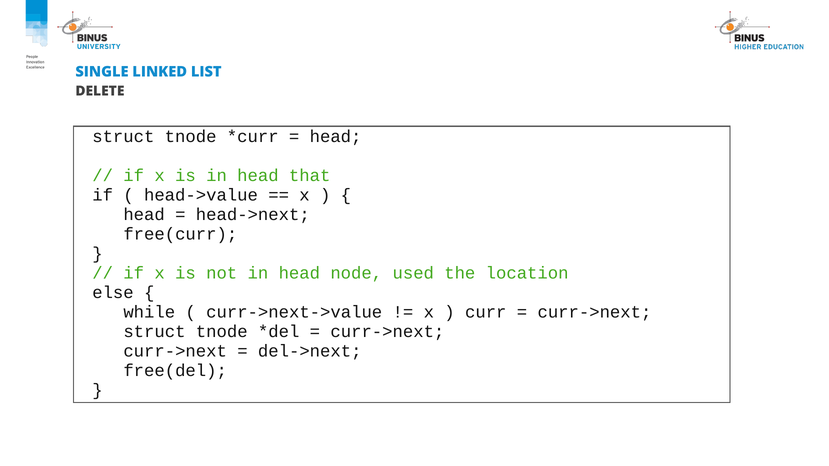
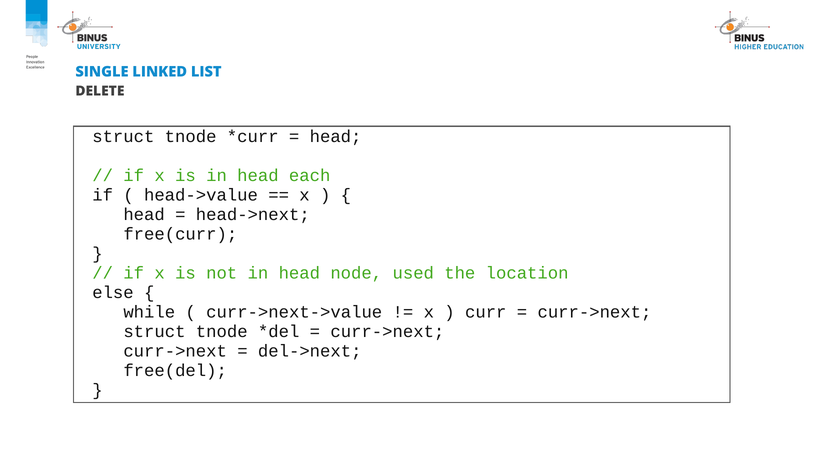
that: that -> each
